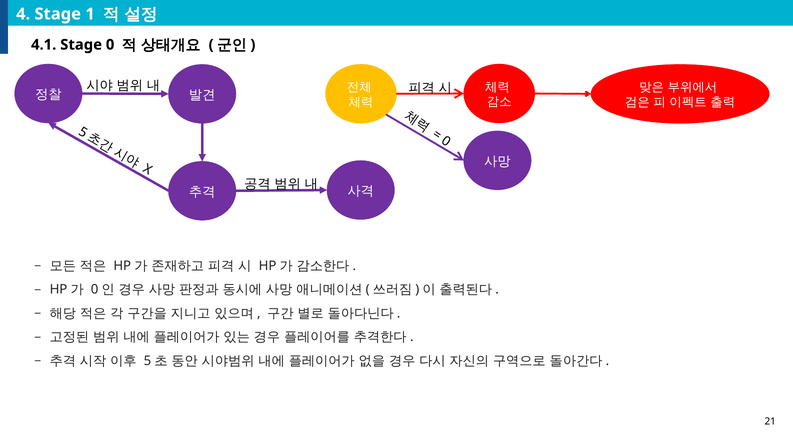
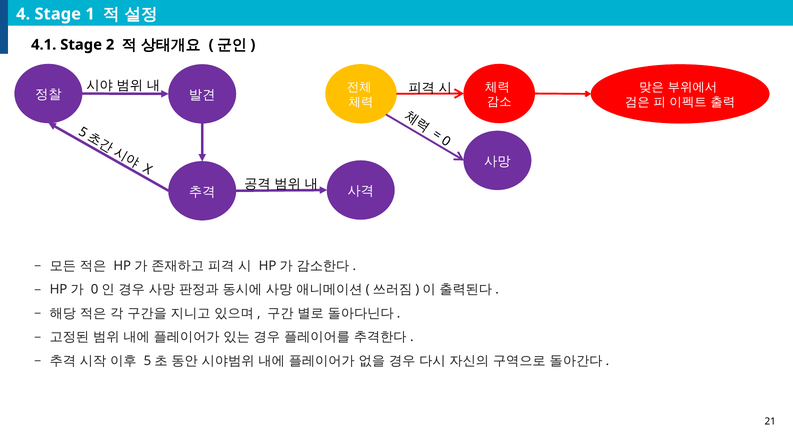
Stage 0: 0 -> 2
